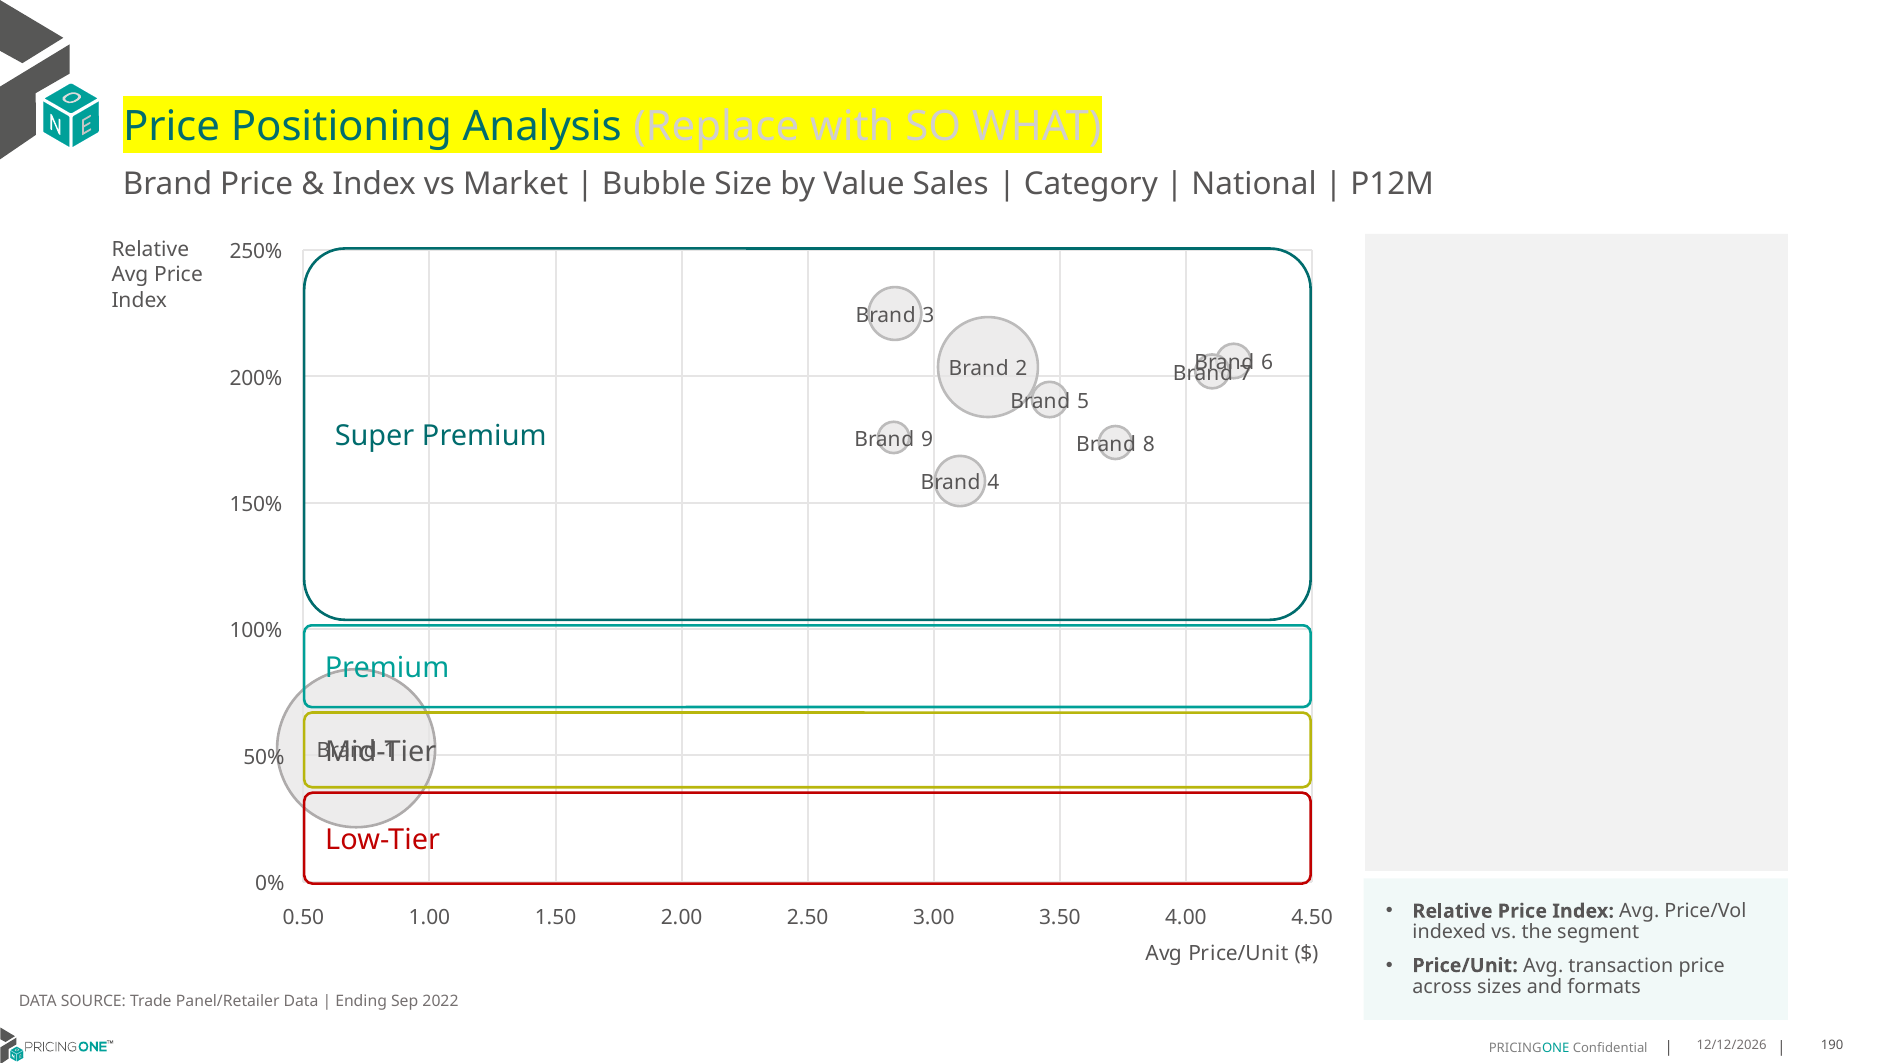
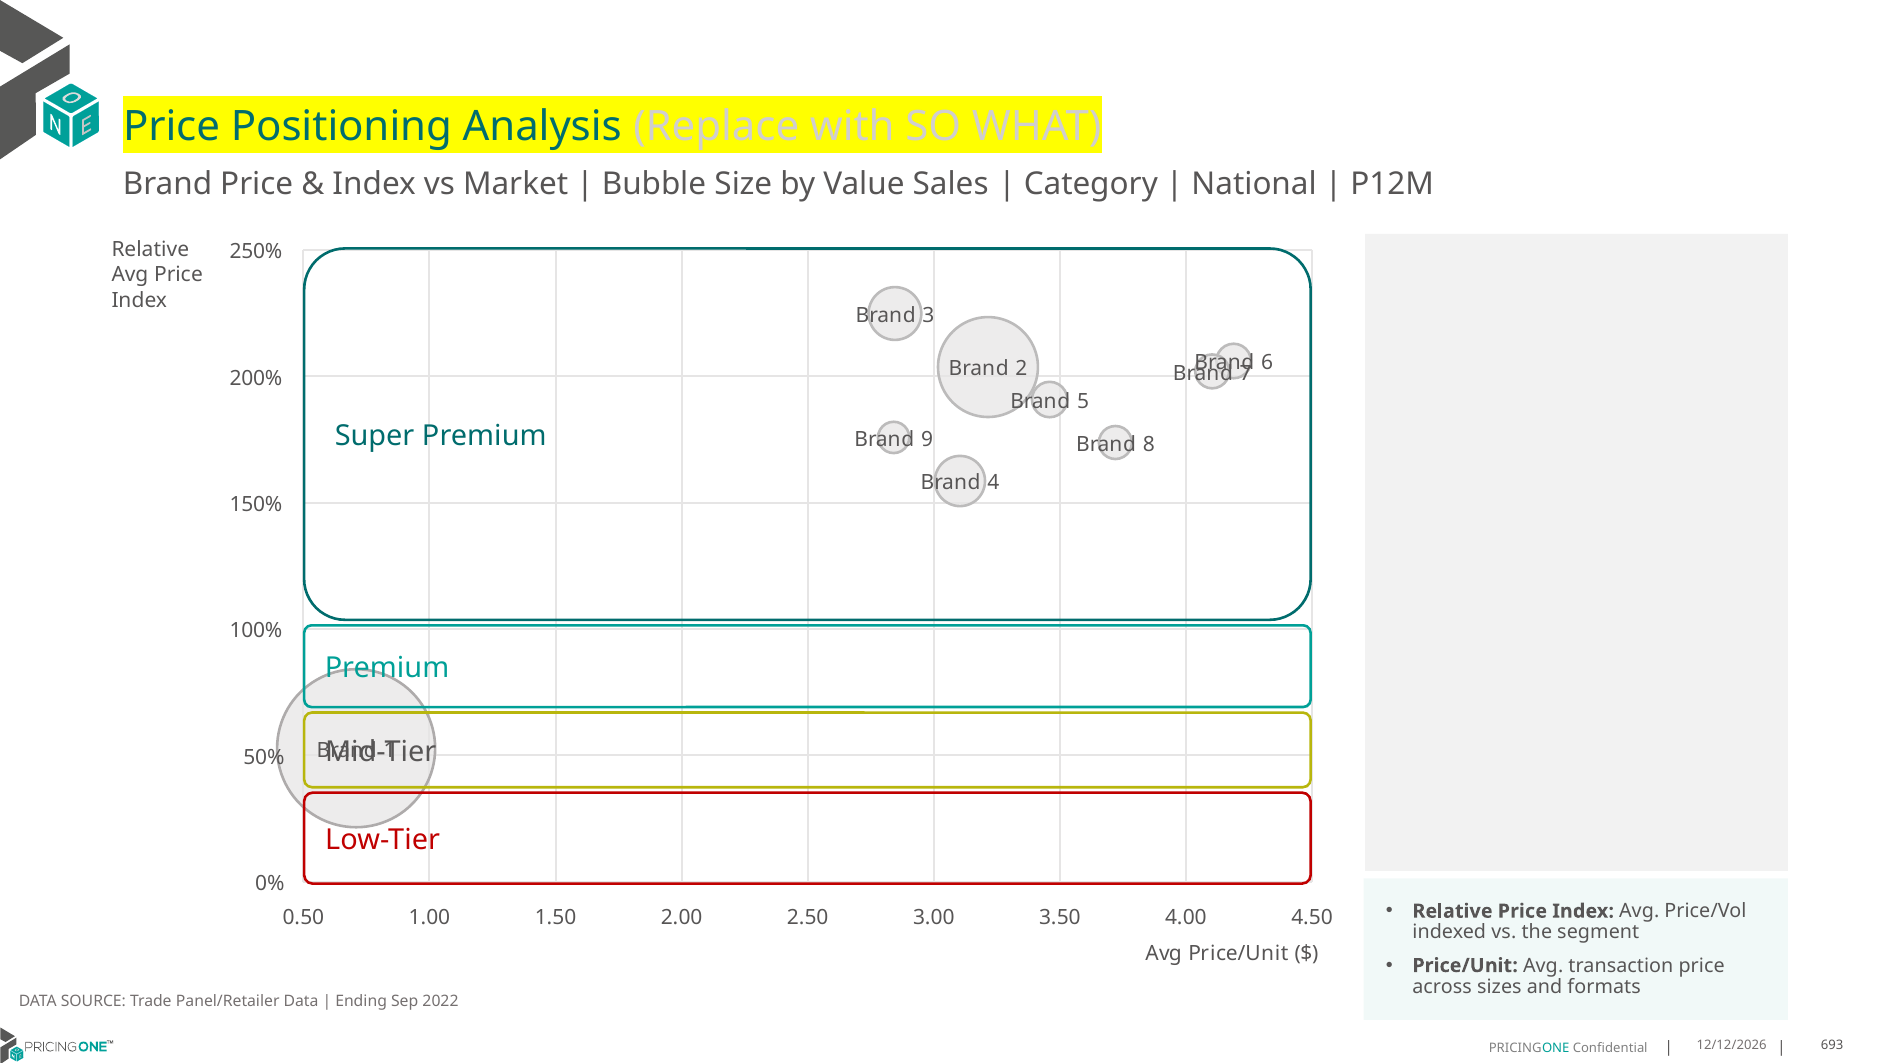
190: 190 -> 693
